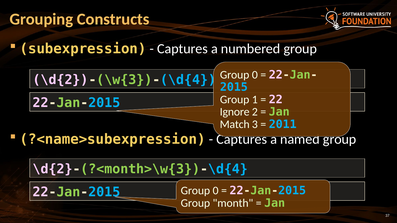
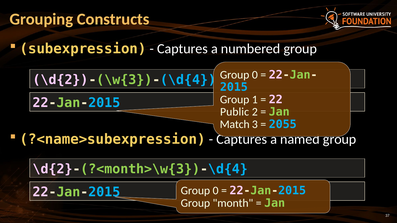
Ignore: Ignore -> Public
2011: 2011 -> 2055
